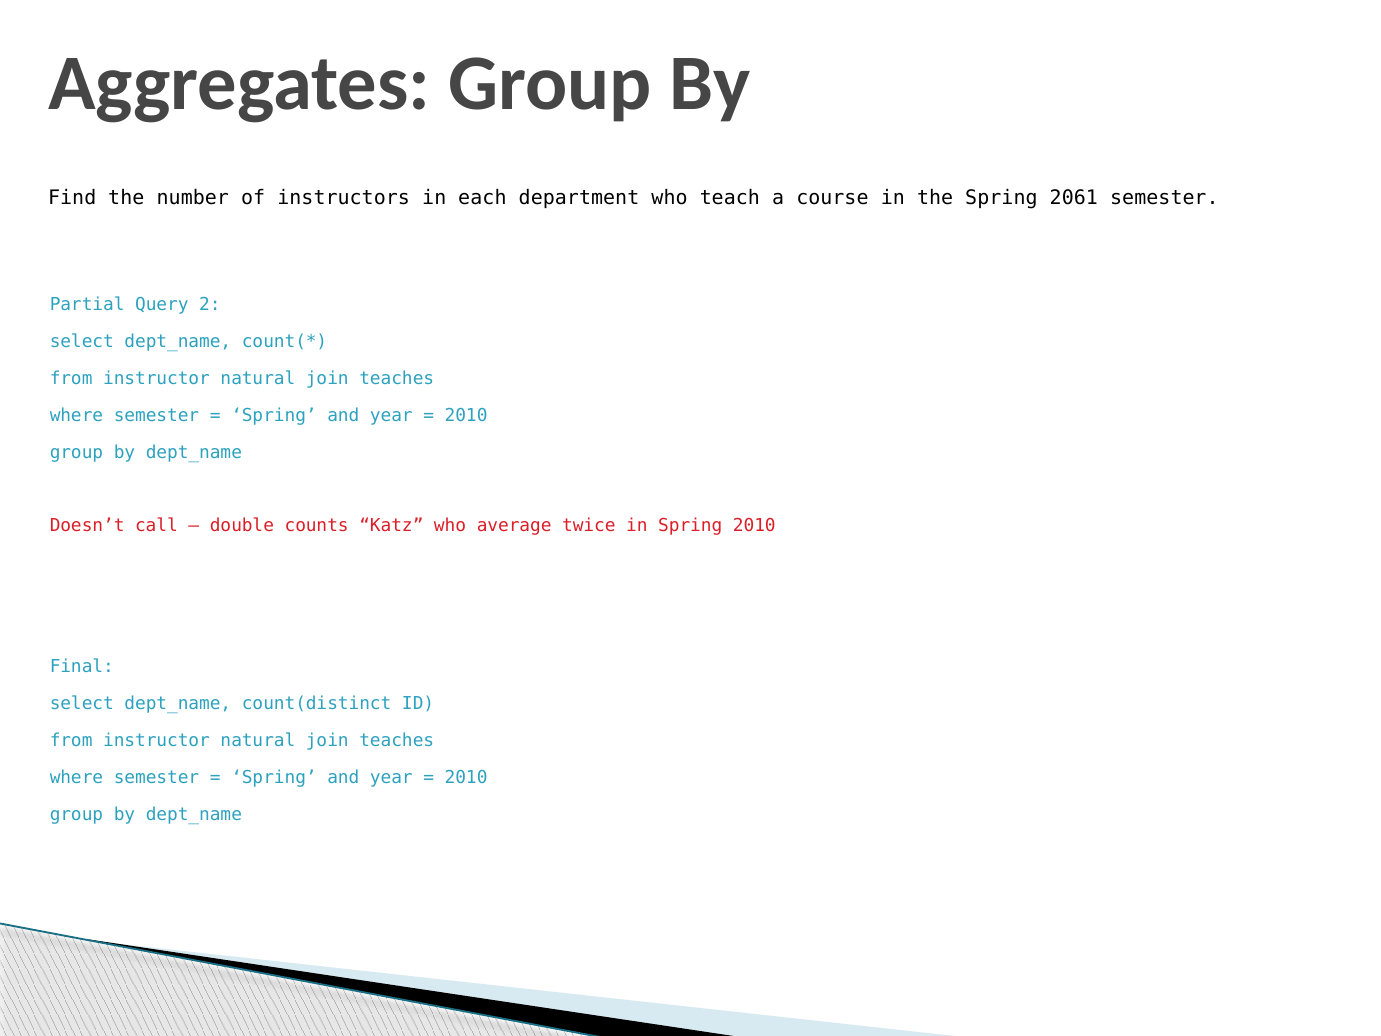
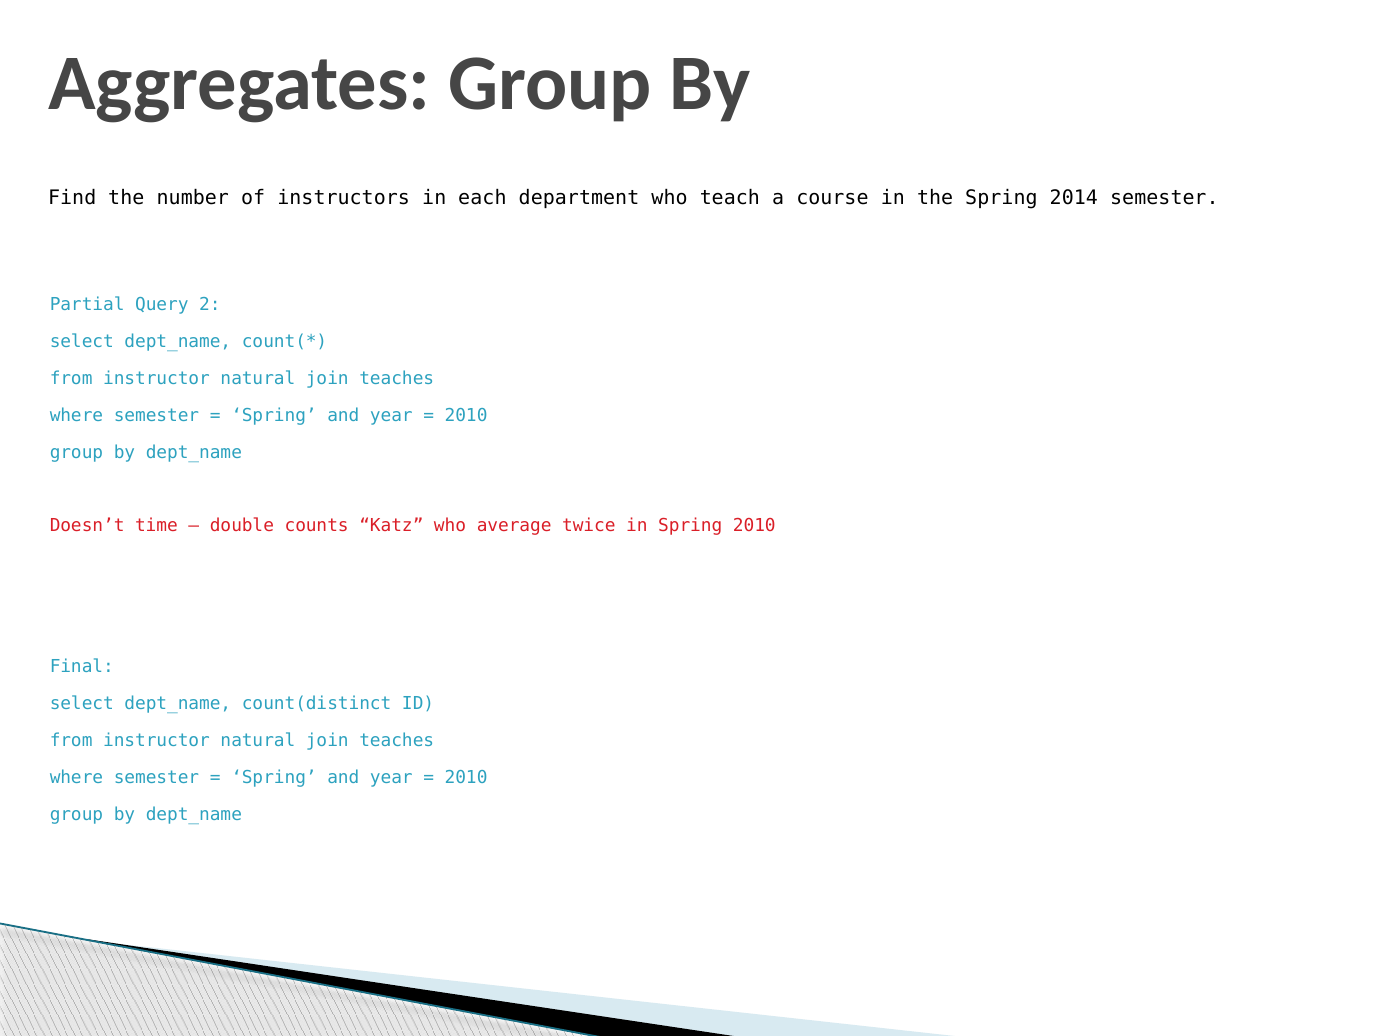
2061: 2061 -> 2014
call: call -> time
